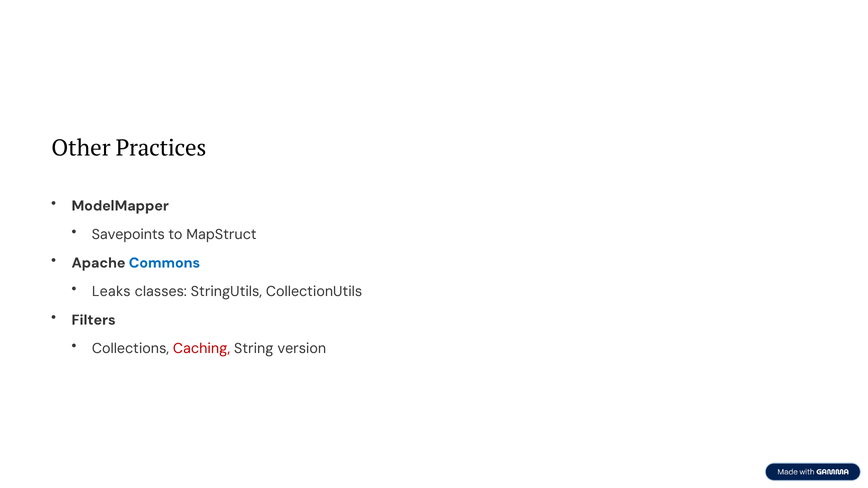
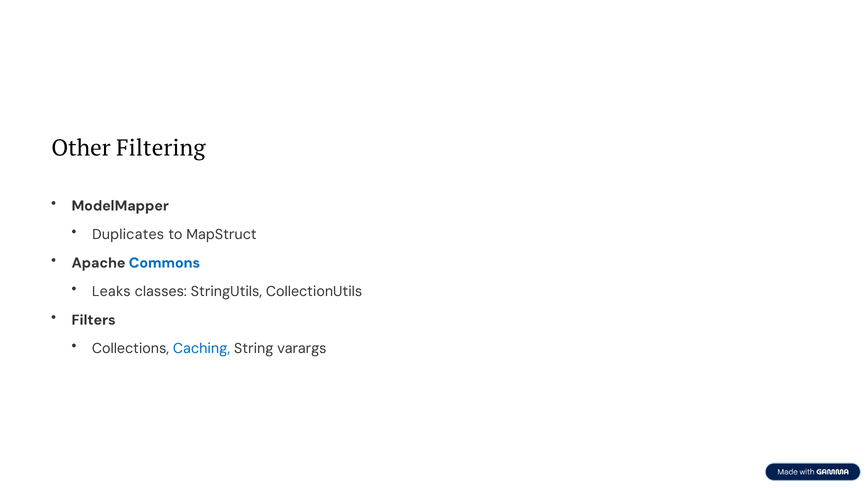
Practices: Practices -> Filtering
Savepoints: Savepoints -> Duplicates
Caching colour: red -> blue
version: version -> varargs
